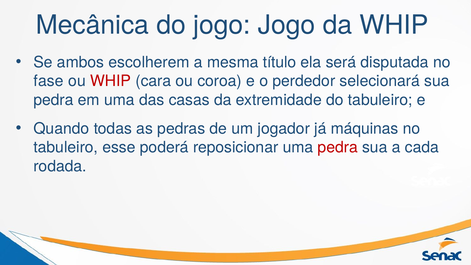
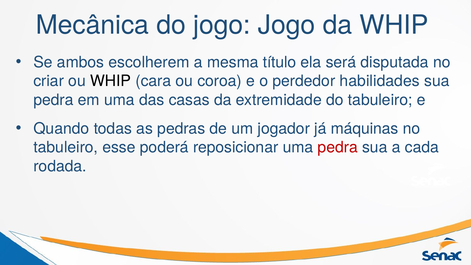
fase: fase -> criar
WHIP at (111, 81) colour: red -> black
selecionará: selecionará -> habilidades
